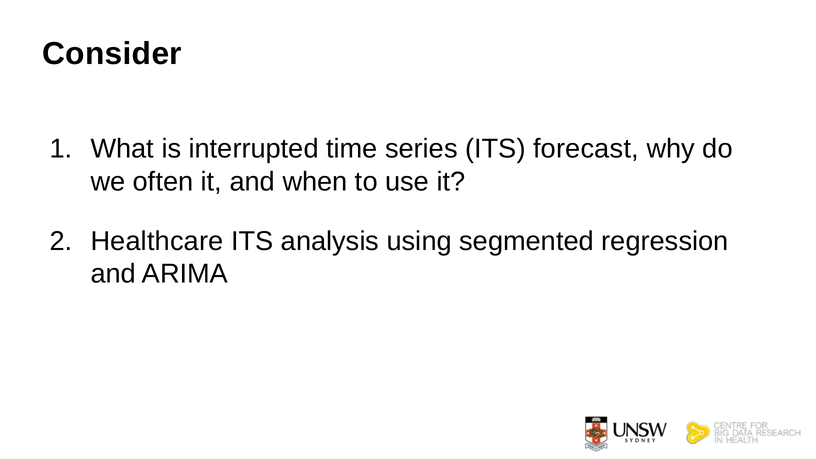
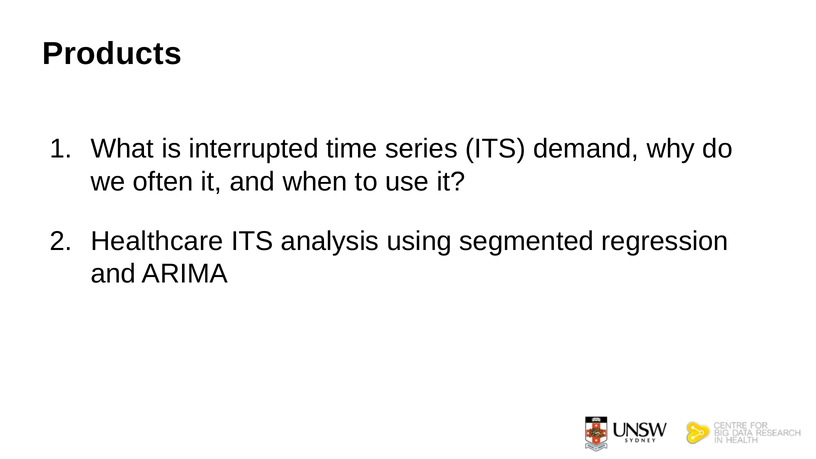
Consider: Consider -> Products
forecast: forecast -> demand
